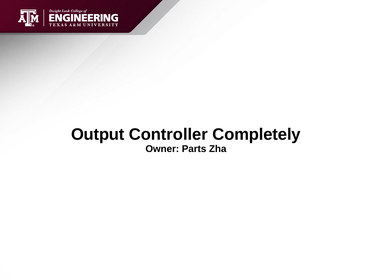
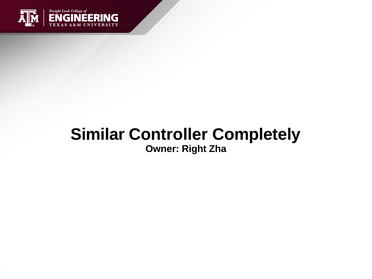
Output: Output -> Similar
Parts: Parts -> Right
